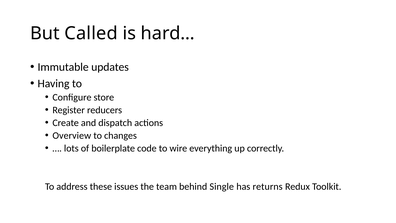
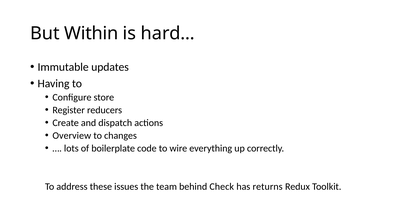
Called: Called -> Within
Single: Single -> Check
